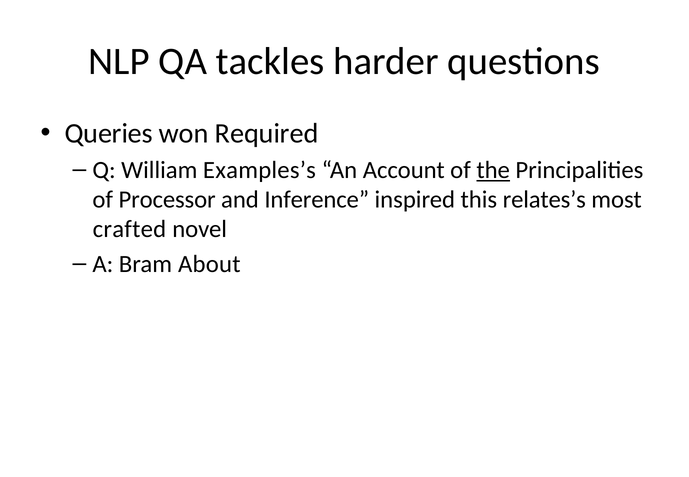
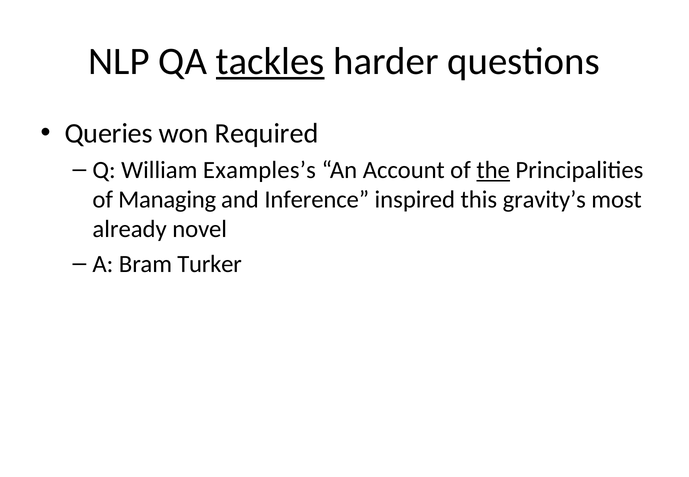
tackles underline: none -> present
Processor: Processor -> Managing
relates’s: relates’s -> gravity’s
crafted: crafted -> already
About: About -> Turker
